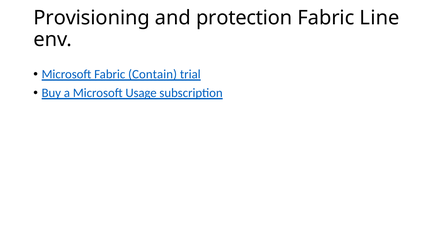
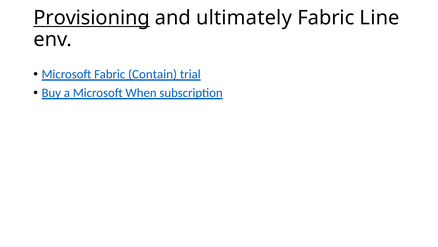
Provisioning underline: none -> present
protection: protection -> ultimately
Usage: Usage -> When
